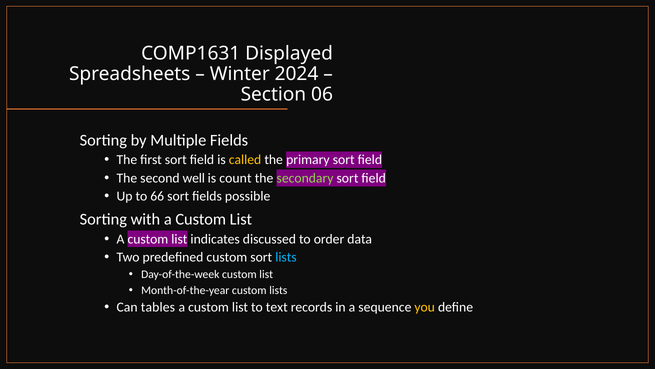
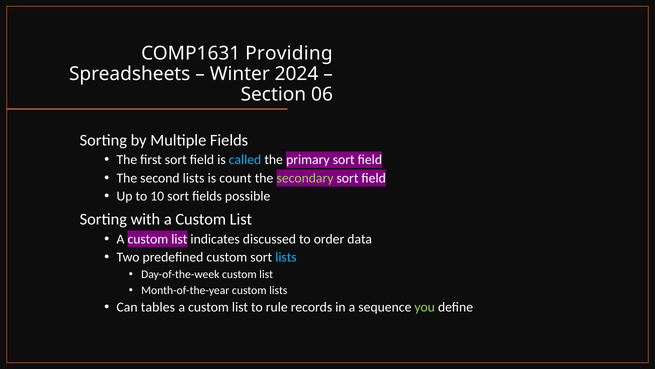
Displayed: Displayed -> Providing
called colour: yellow -> light blue
second well: well -> lists
66: 66 -> 10
text: text -> rule
you colour: yellow -> light green
